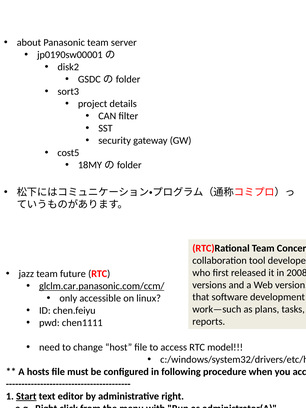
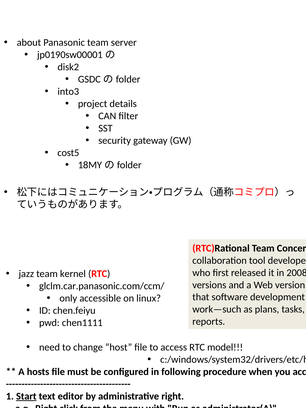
sort3: sort3 -> into3
future: future -> kernel
glclm.car.panasonic.com/ccm/ underline: present -> none
